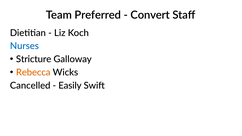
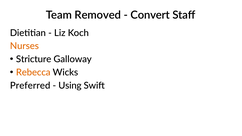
Preferred: Preferred -> Removed
Nurses colour: blue -> orange
Cancelled: Cancelled -> Preferred
Easily: Easily -> Using
